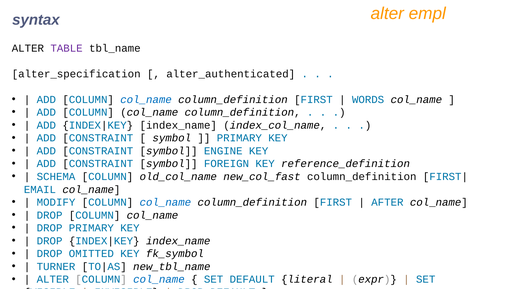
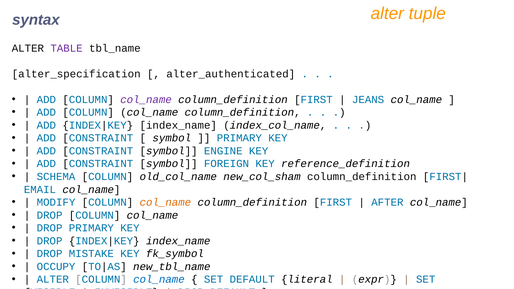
empl: empl -> tuple
col_name at (146, 100) colour: blue -> purple
WORDS: WORDS -> JEANS
new_col_fast: new_col_fast -> new_col_sham
col_name at (165, 202) colour: blue -> orange
OMITTED: OMITTED -> MISTAKE
TURNER: TURNER -> OCCUPY
